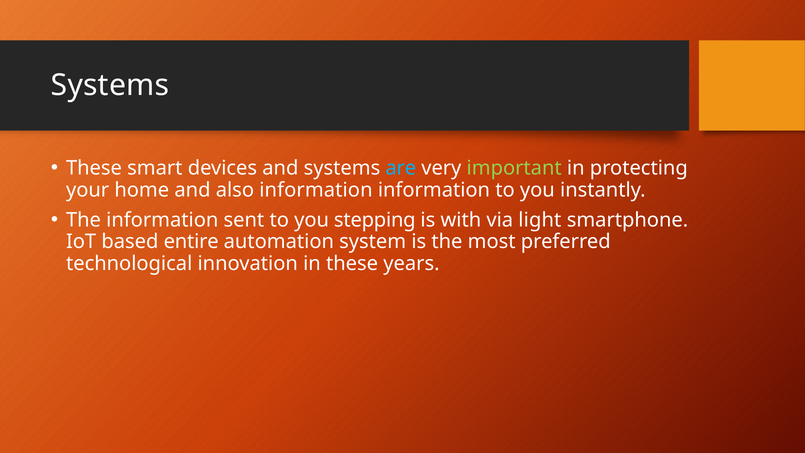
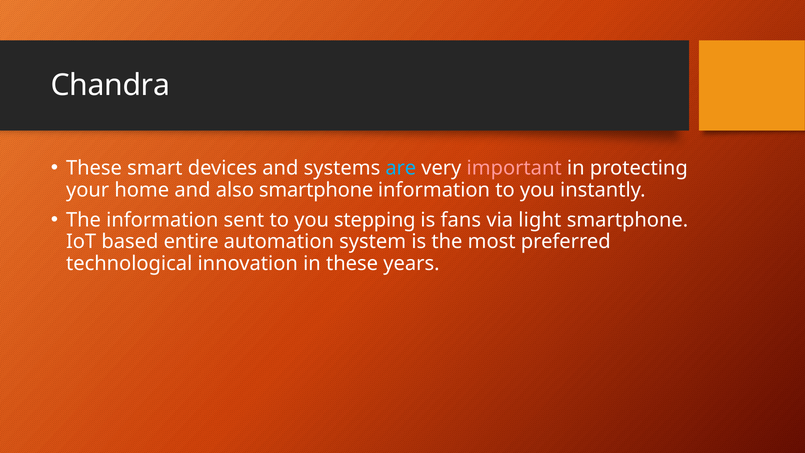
Systems at (110, 85): Systems -> Chandra
important colour: light green -> pink
also information: information -> smartphone
with: with -> fans
